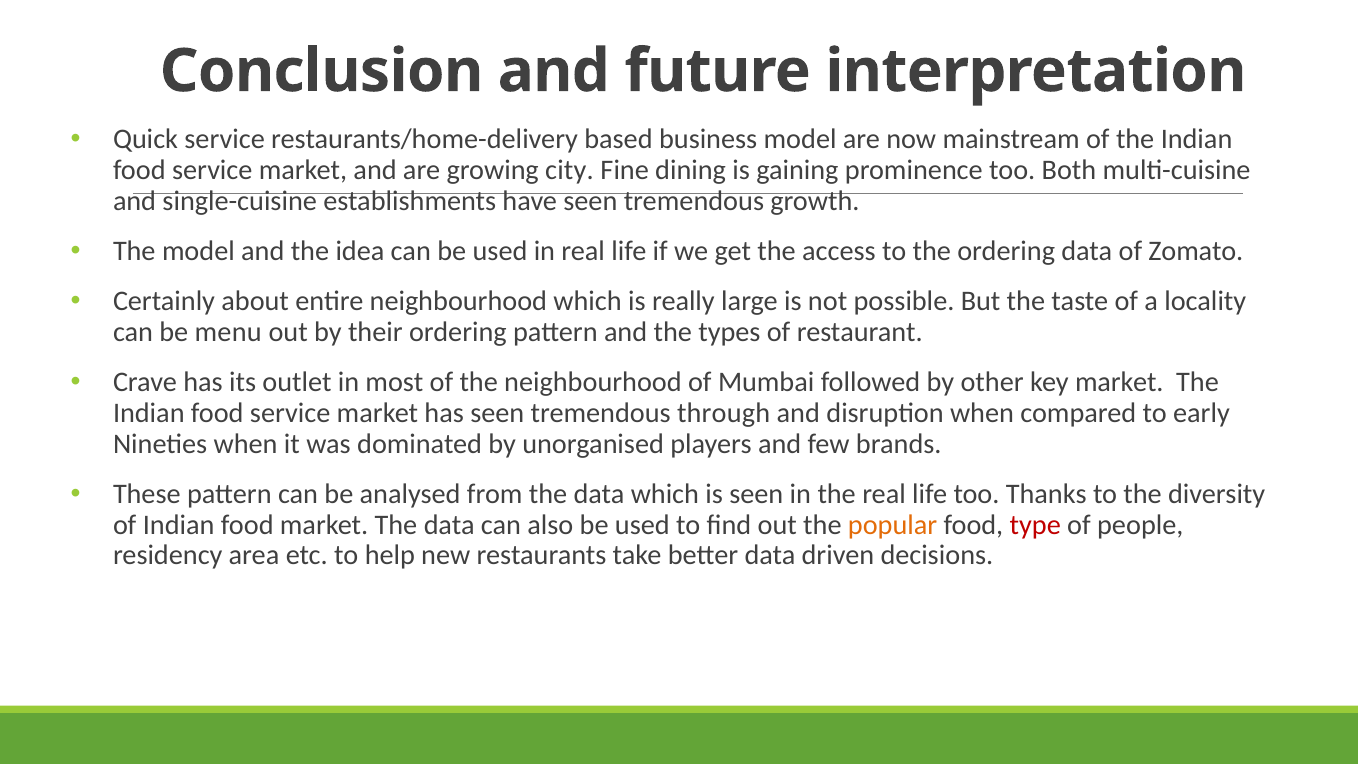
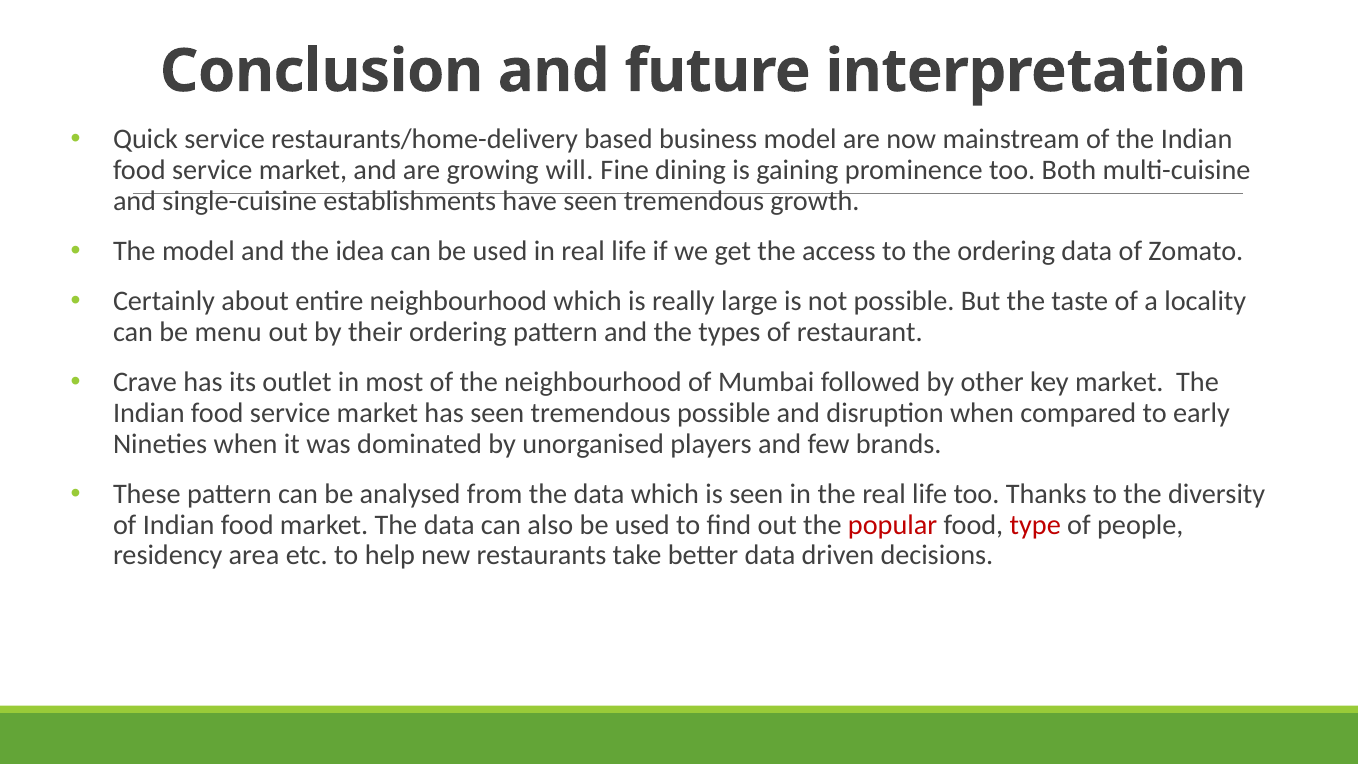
city: city -> will
tremendous through: through -> possible
popular colour: orange -> red
